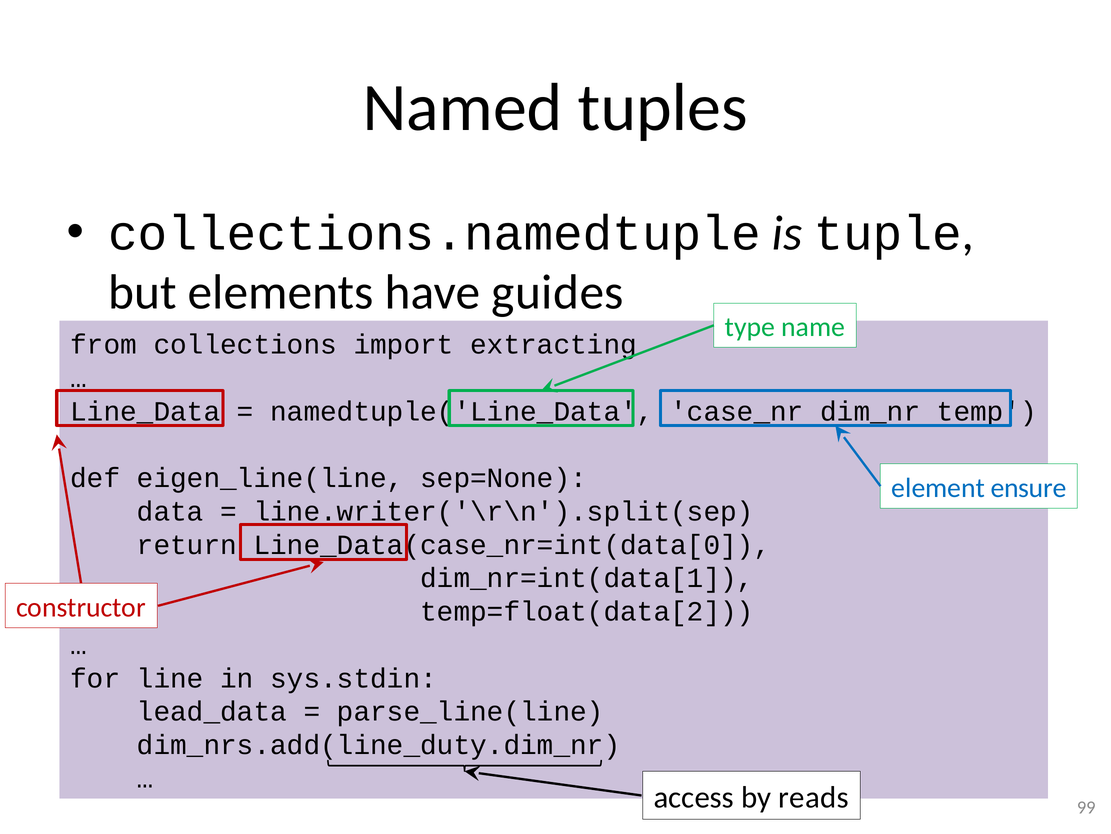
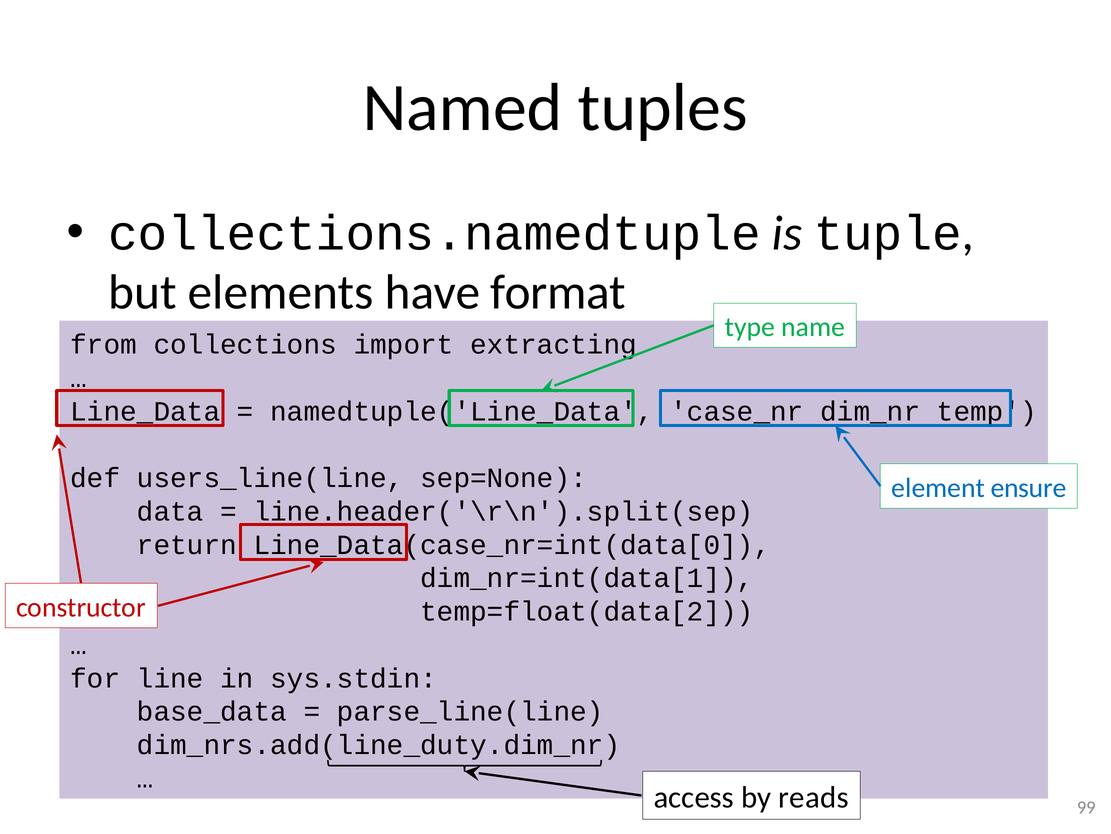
guides: guides -> format
eigen_line(line: eigen_line(line -> users_line(line
line.writer('\r\n').split(sep: line.writer('\r\n').split(sep -> line.header('\r\n').split(sep
lead_data: lead_data -> base_data
